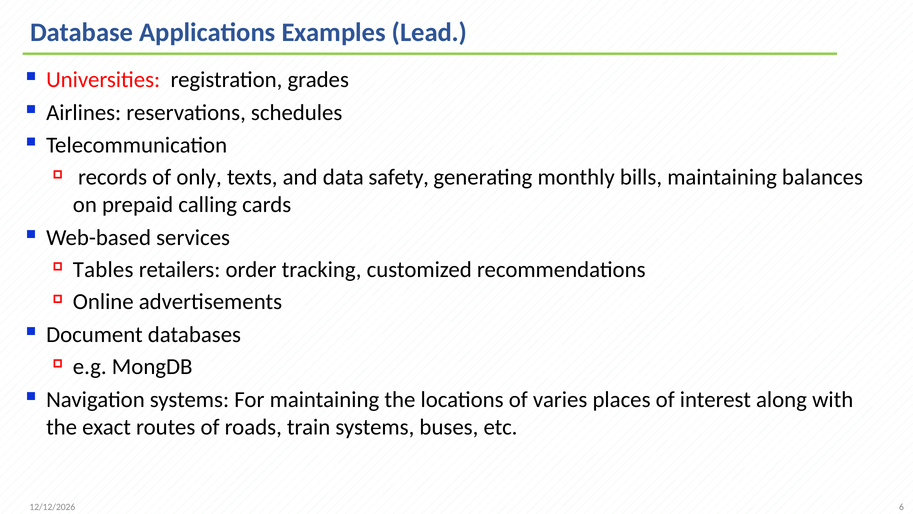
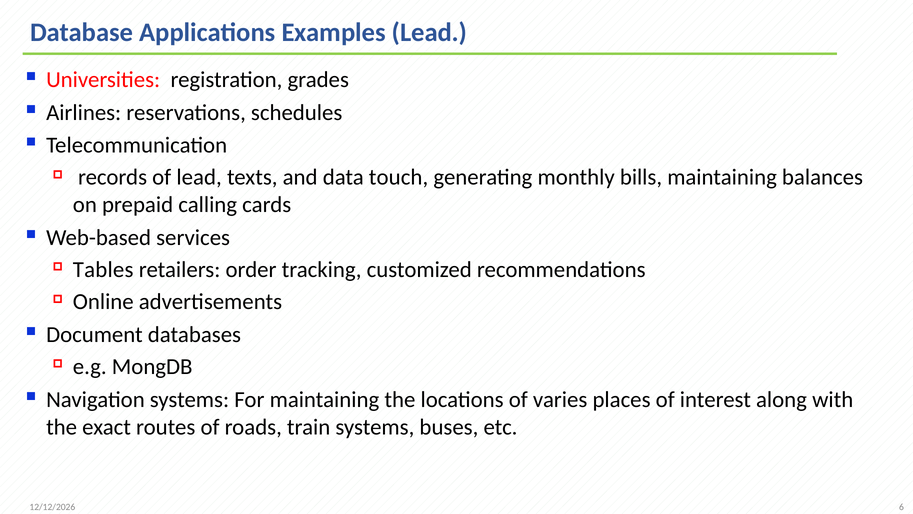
of only: only -> lead
safety: safety -> touch
